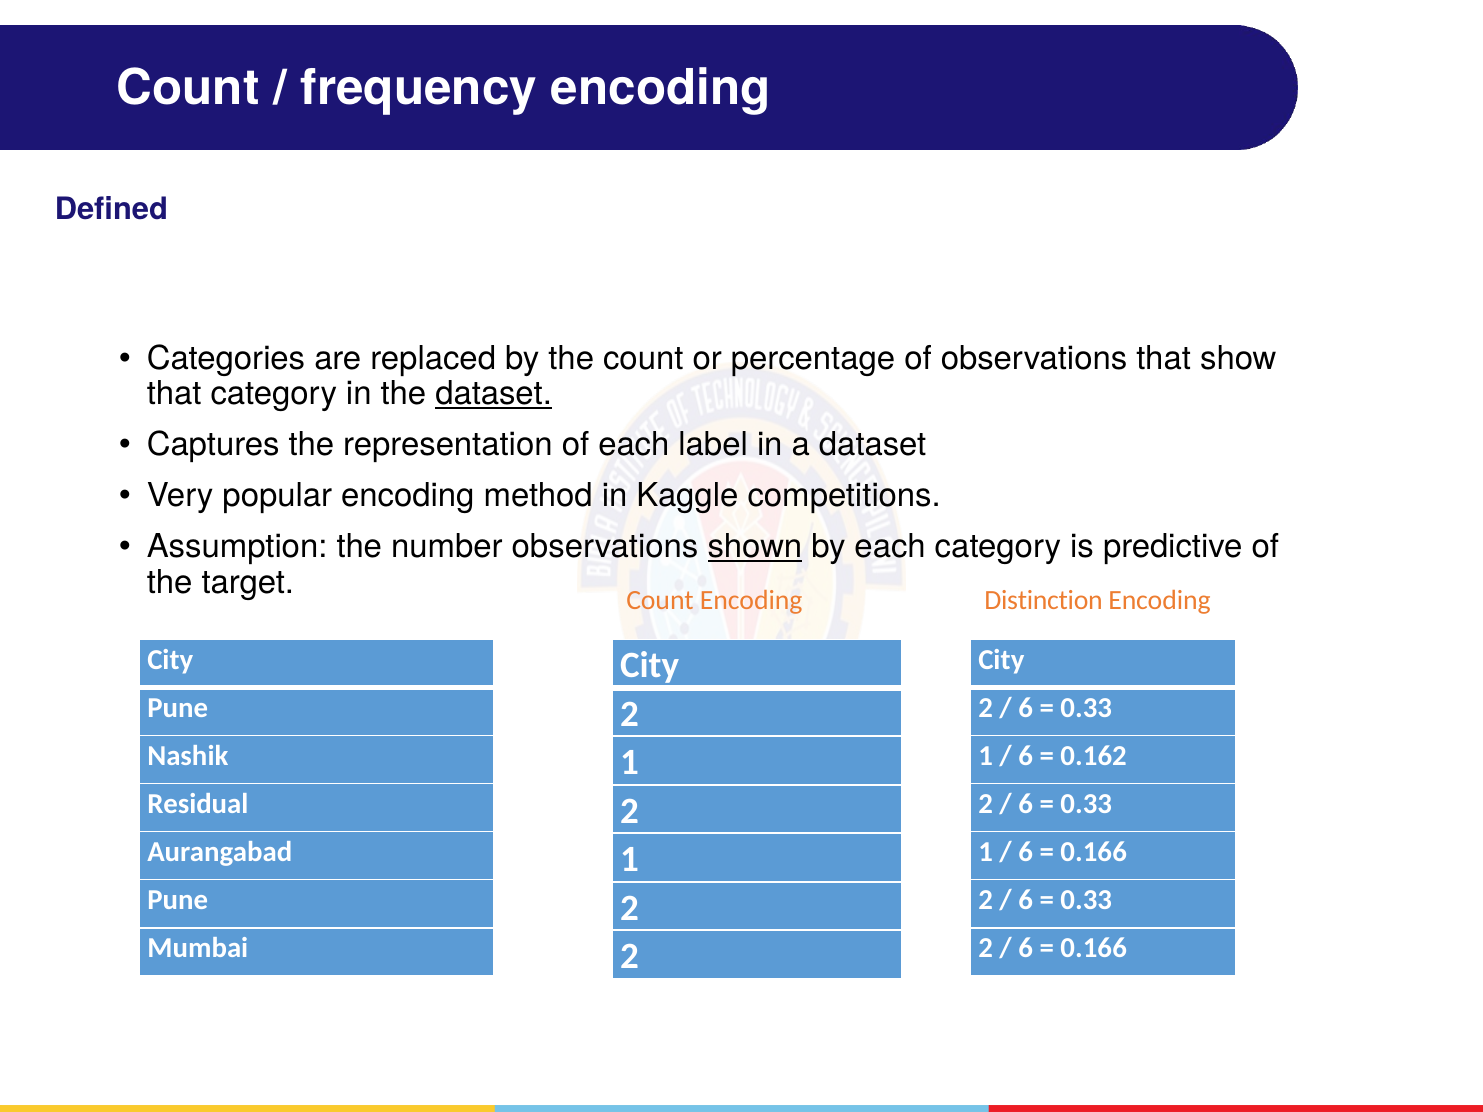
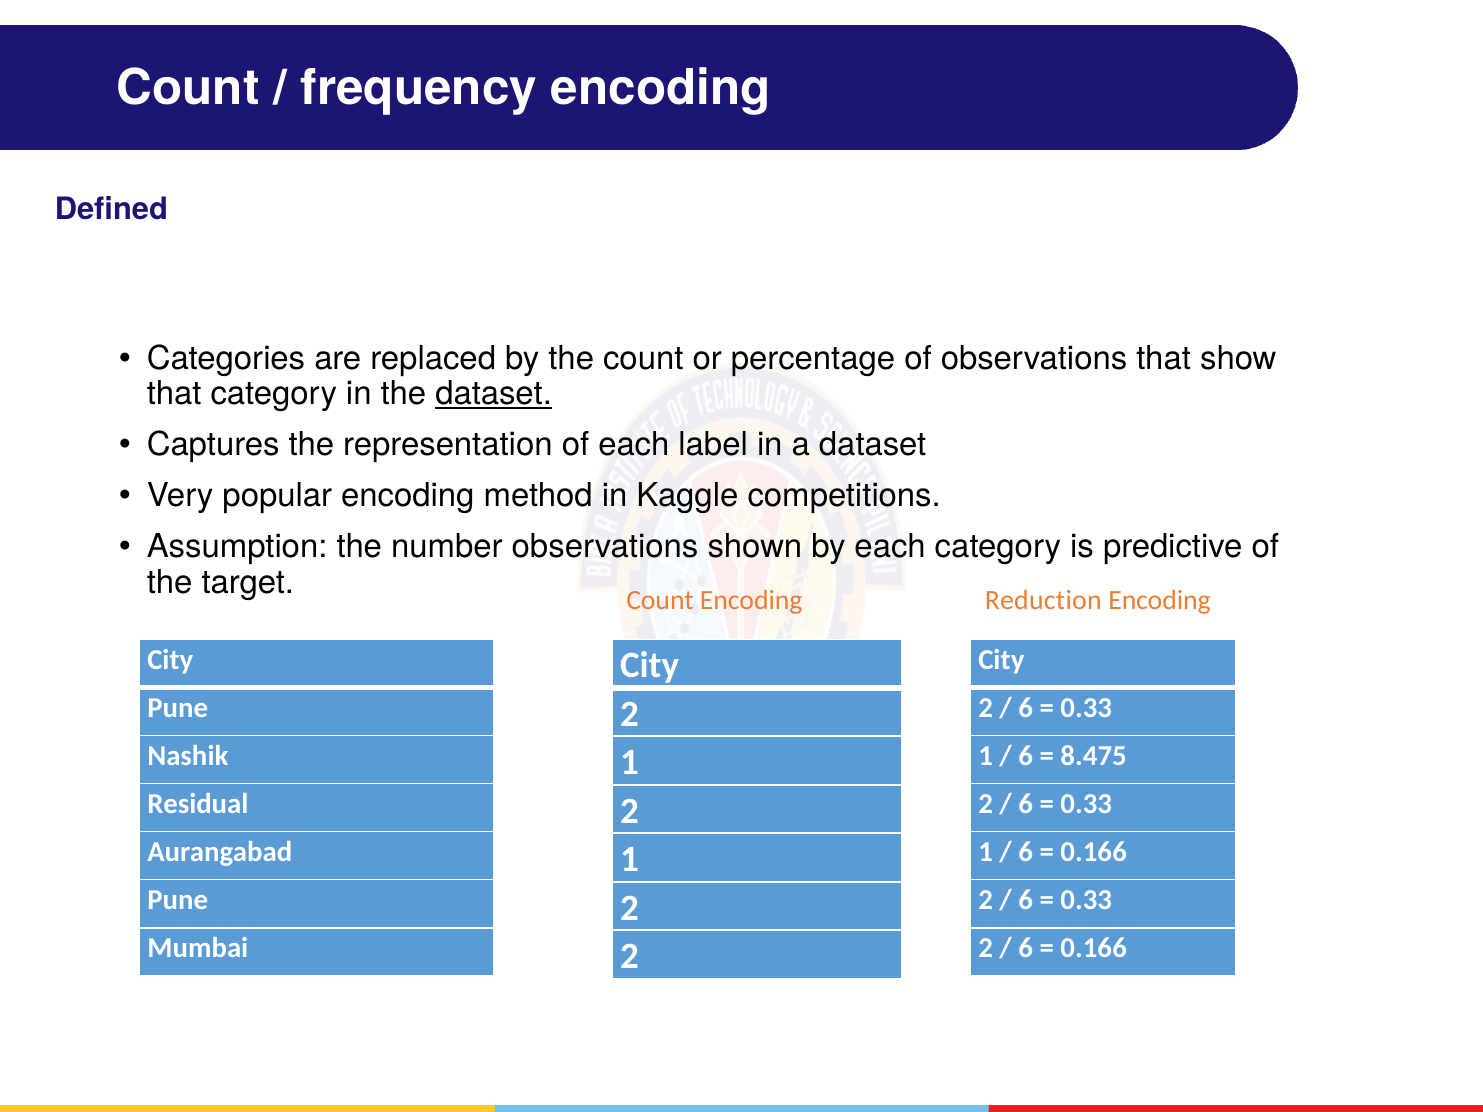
shown underline: present -> none
Distinction: Distinction -> Reduction
0.162: 0.162 -> 8.475
